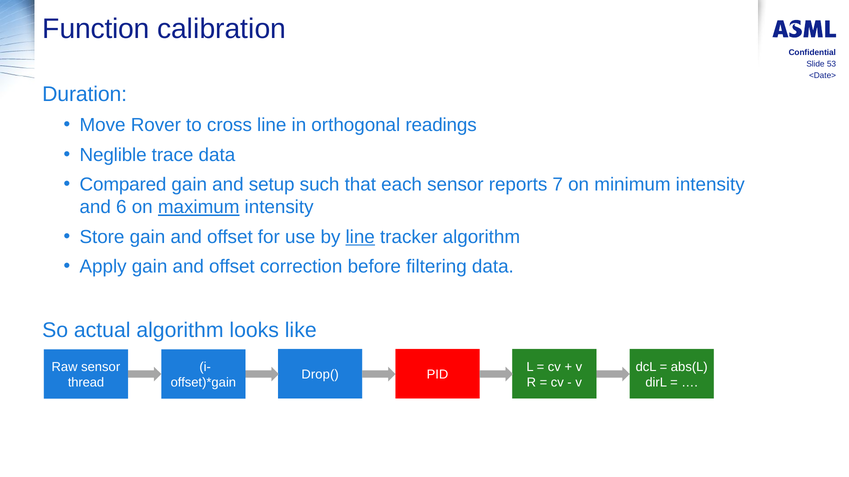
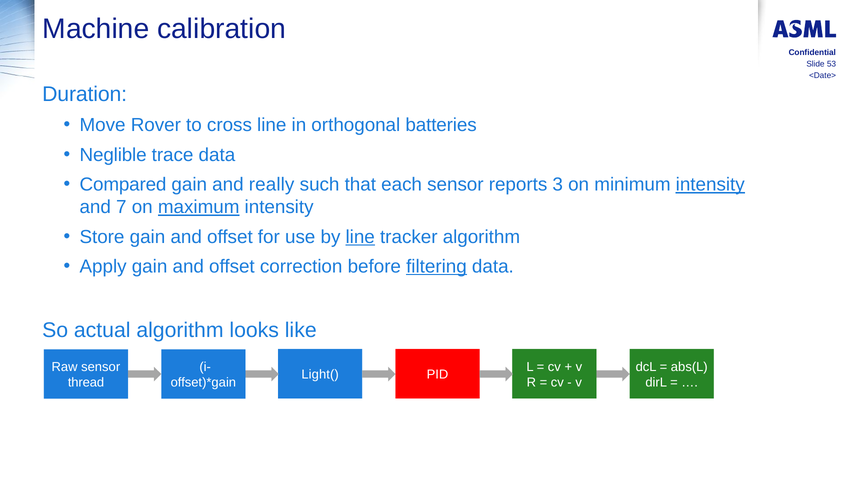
Function: Function -> Machine
readings: readings -> batteries
setup: setup -> really
7: 7 -> 3
intensity at (710, 185) underline: none -> present
6: 6 -> 7
filtering underline: none -> present
Drop(: Drop( -> Light(
